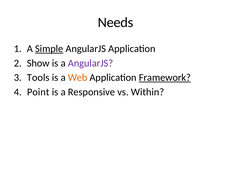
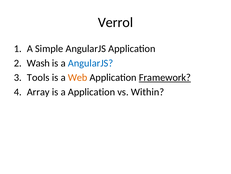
Needs: Needs -> Verrol
Simple underline: present -> none
Show: Show -> Wash
AngularJS at (91, 63) colour: purple -> blue
Point: Point -> Array
a Responsive: Responsive -> Application
